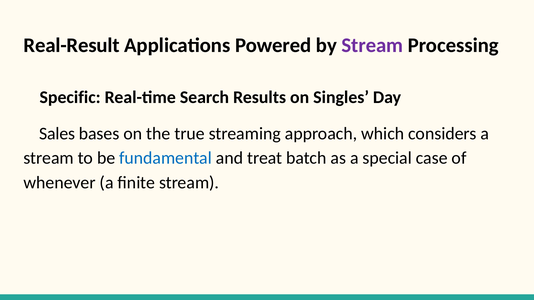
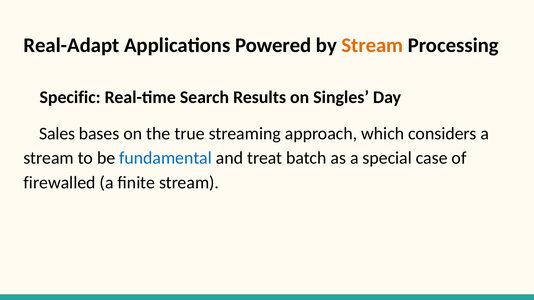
Real-Result: Real-Result -> Real-Adapt
Stream at (372, 45) colour: purple -> orange
whenever: whenever -> firewalled
